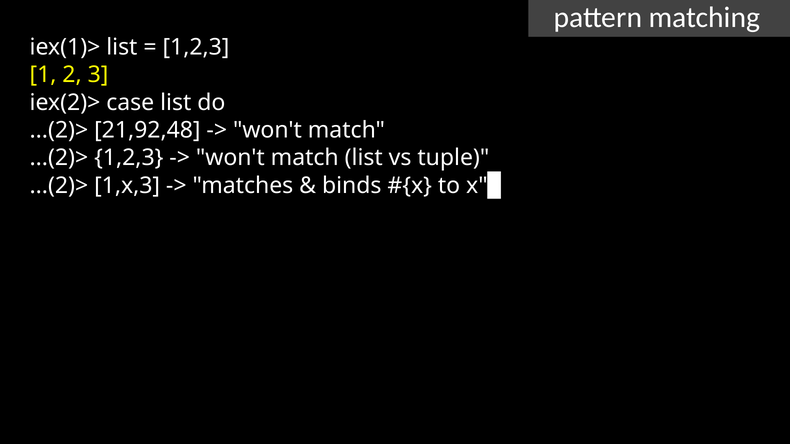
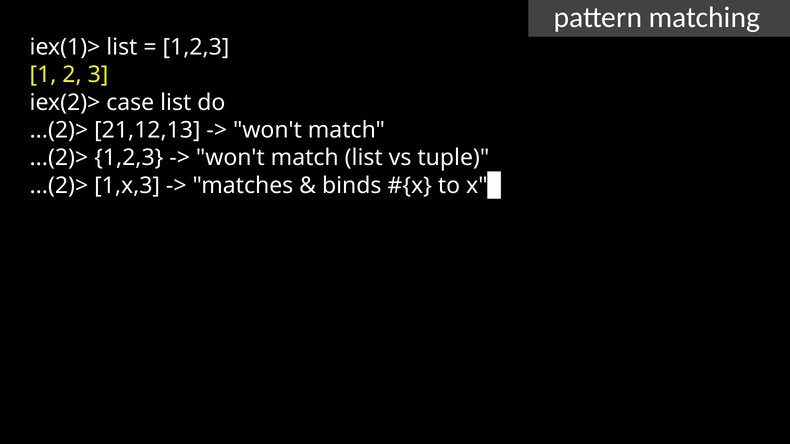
21,92,48: 21,92,48 -> 21,12,13
